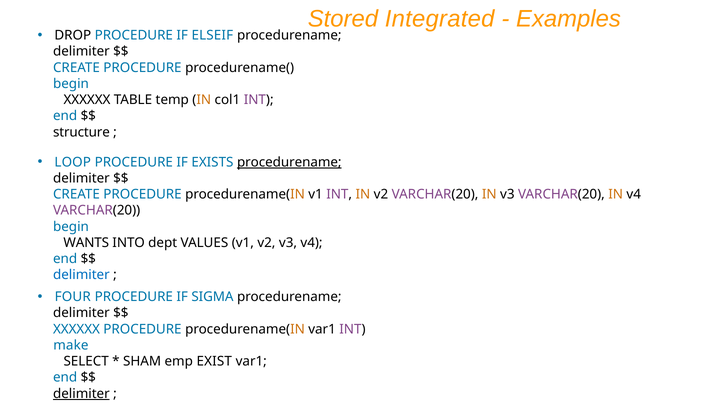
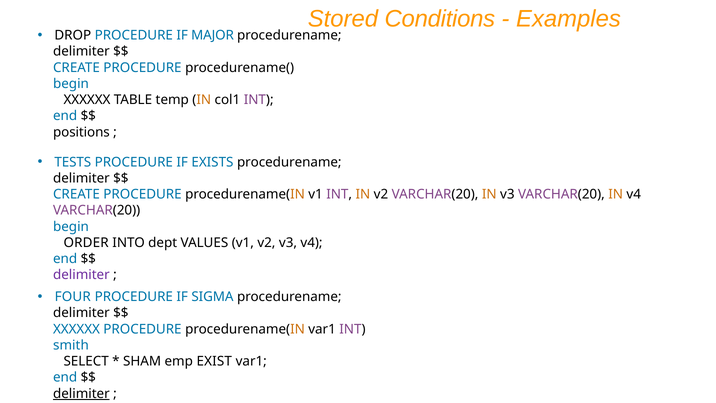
Integrated: Integrated -> Conditions
ELSEIF: ELSEIF -> MAJOR
structure: structure -> positions
LOOP: LOOP -> TESTS
procedurename at (289, 162) underline: present -> none
WANTS: WANTS -> ORDER
delimiter at (81, 275) colour: blue -> purple
make: make -> smith
